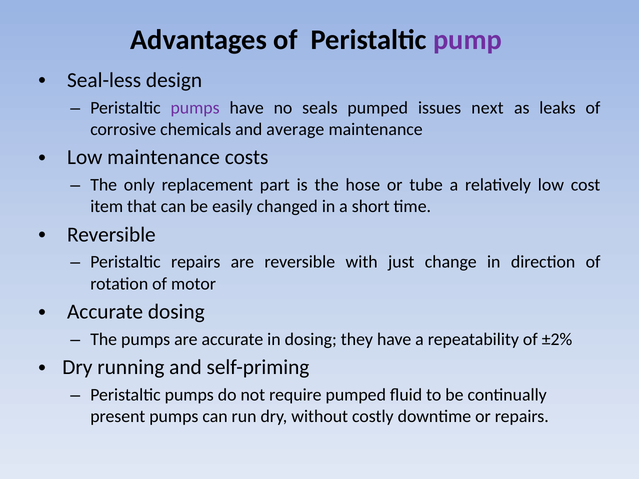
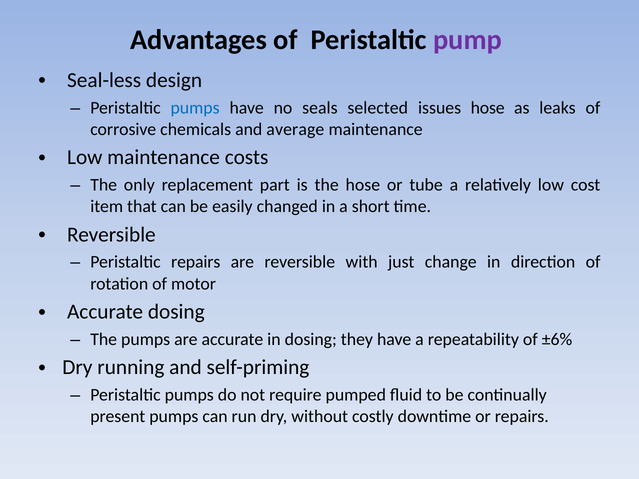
pumps at (195, 108) colour: purple -> blue
seals pumped: pumped -> selected
issues next: next -> hose
±2%: ±2% -> ±6%
